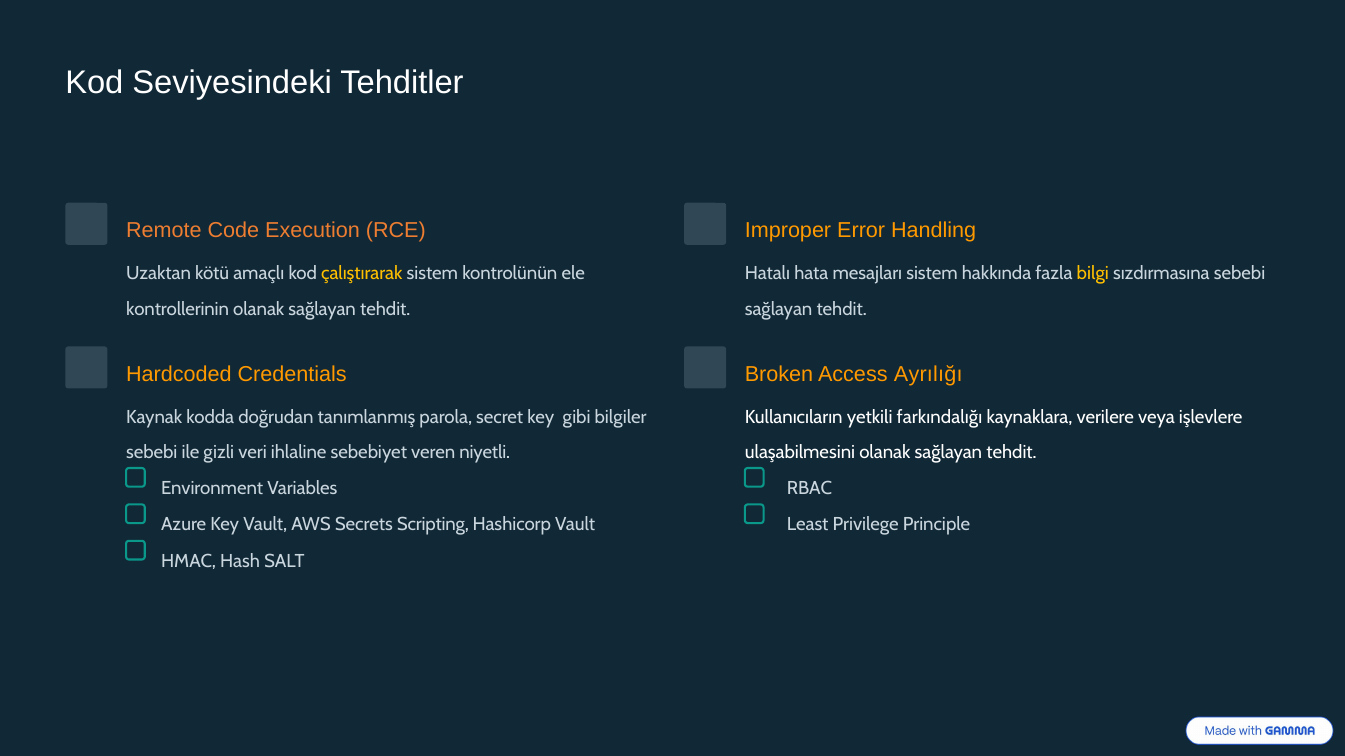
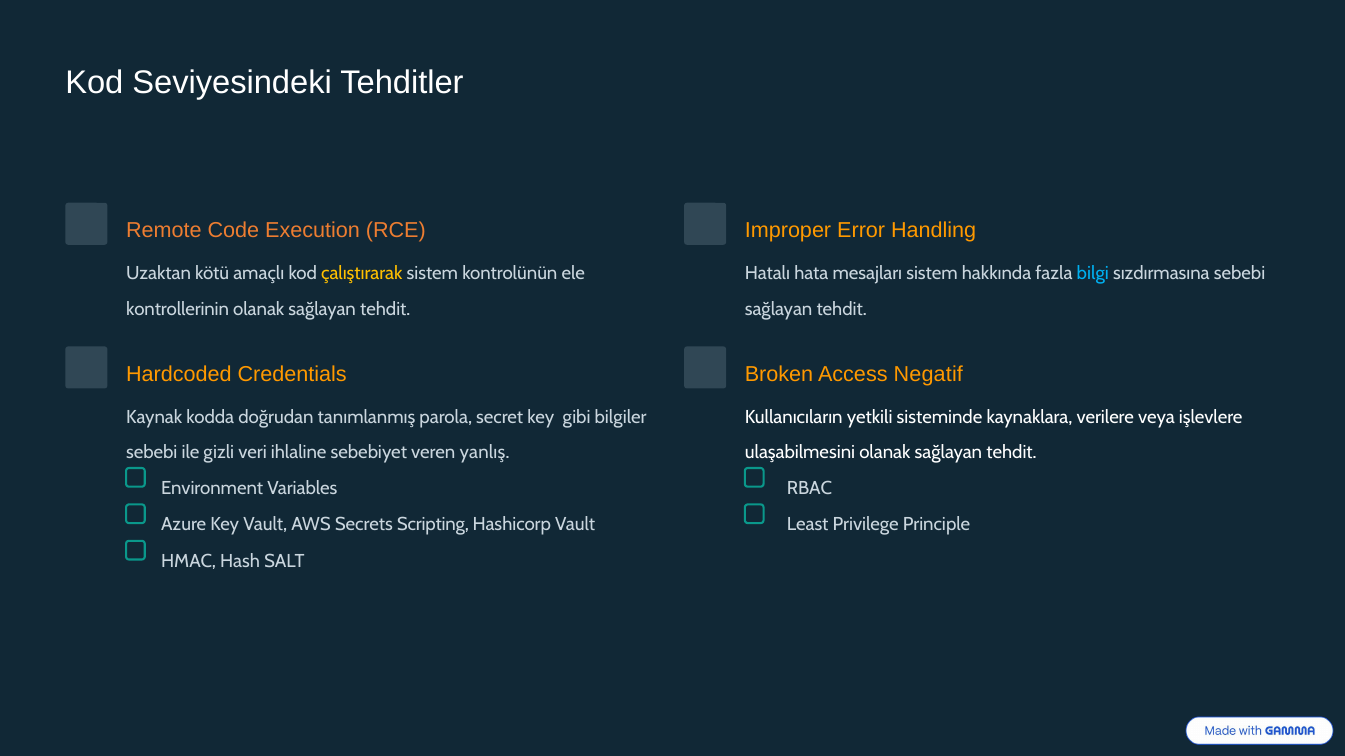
bilgi colour: yellow -> light blue
Ayrılığı: Ayrılığı -> Negatif
farkındalığı: farkındalığı -> sisteminde
niyetli: niyetli -> yanlış
